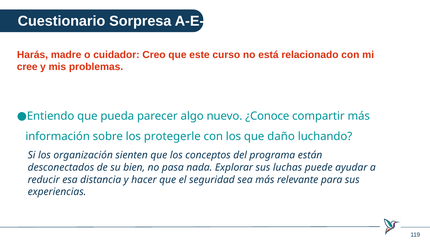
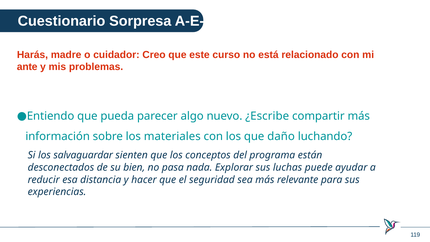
cree: cree -> ante
¿Conoce: ¿Conoce -> ¿Escribe
protegerle: protegerle -> materiales
organización: organización -> salvaguardar
